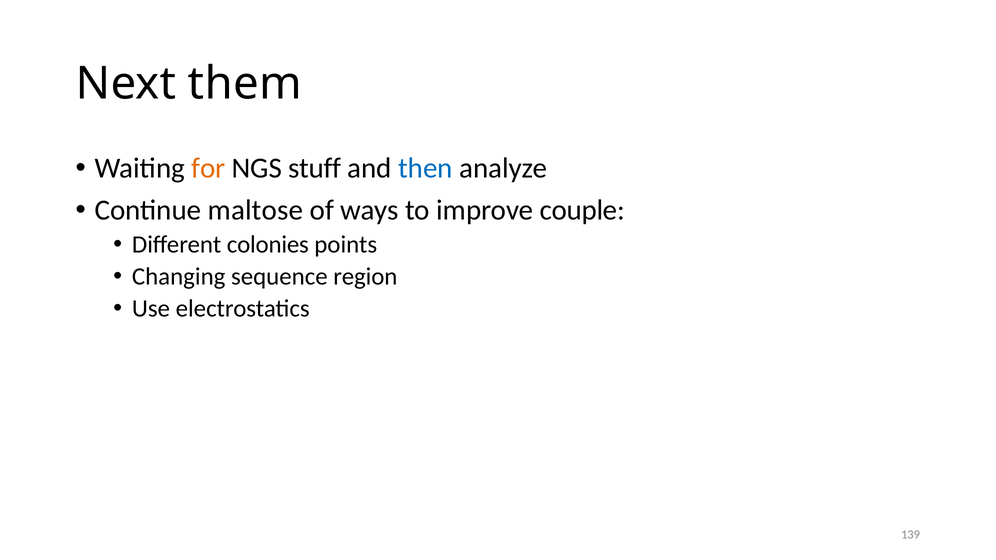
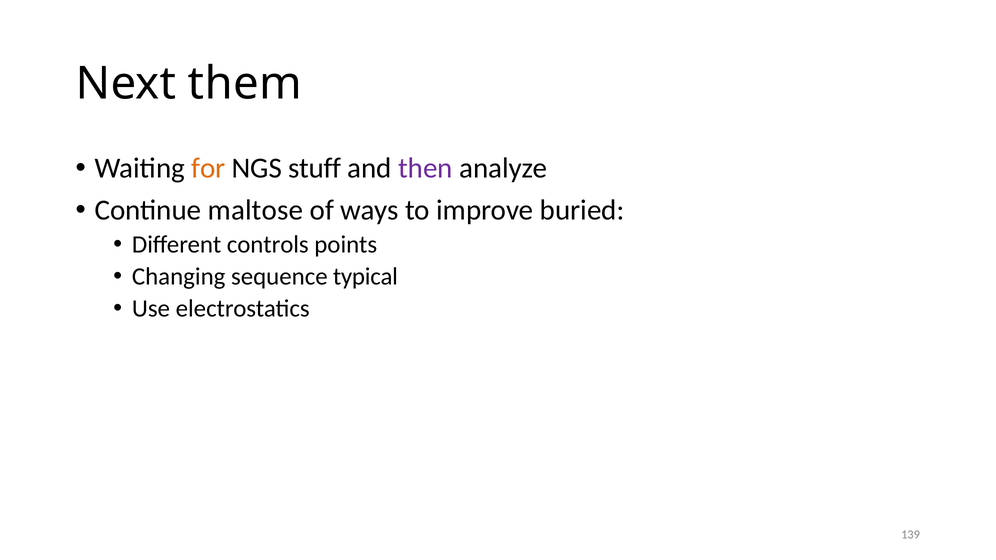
then colour: blue -> purple
couple: couple -> buried
colonies: colonies -> controls
region: region -> typical
